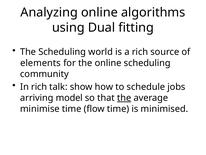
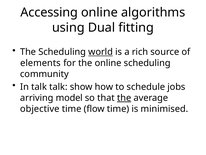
Analyzing: Analyzing -> Accessing
world underline: none -> present
In rich: rich -> talk
minimise: minimise -> objective
